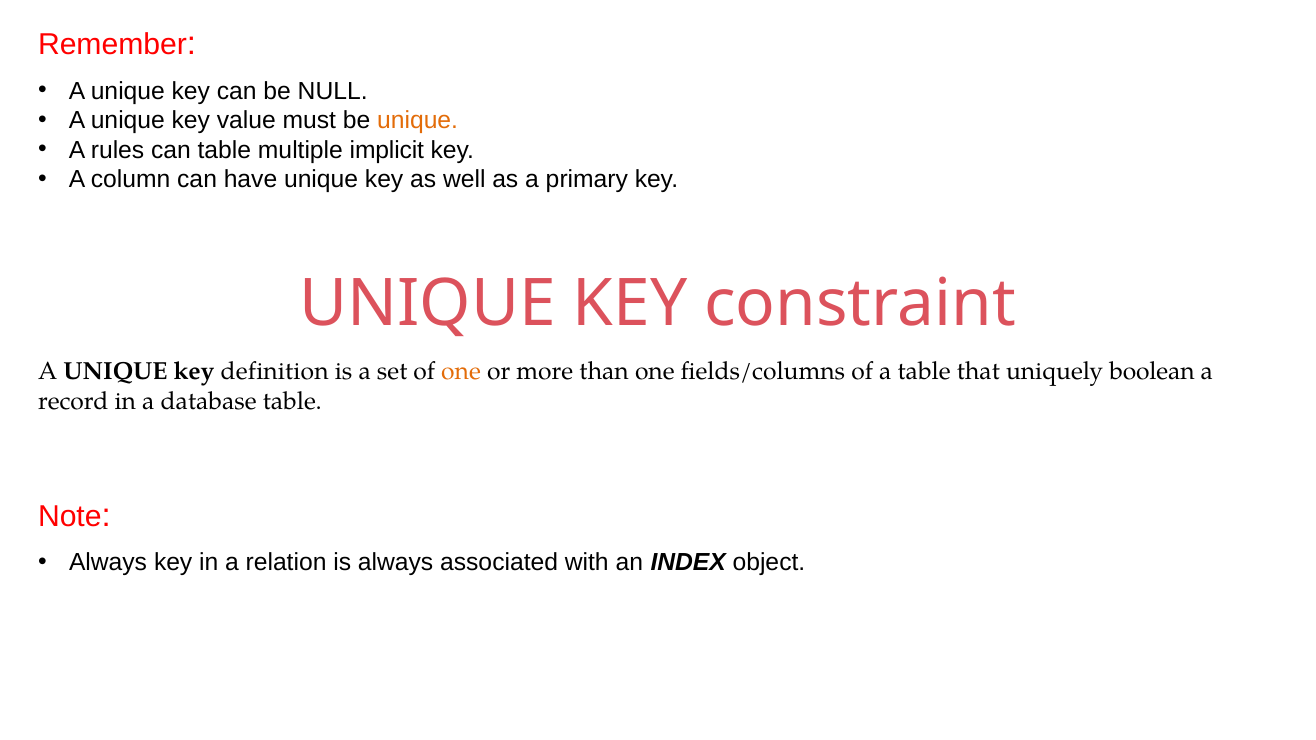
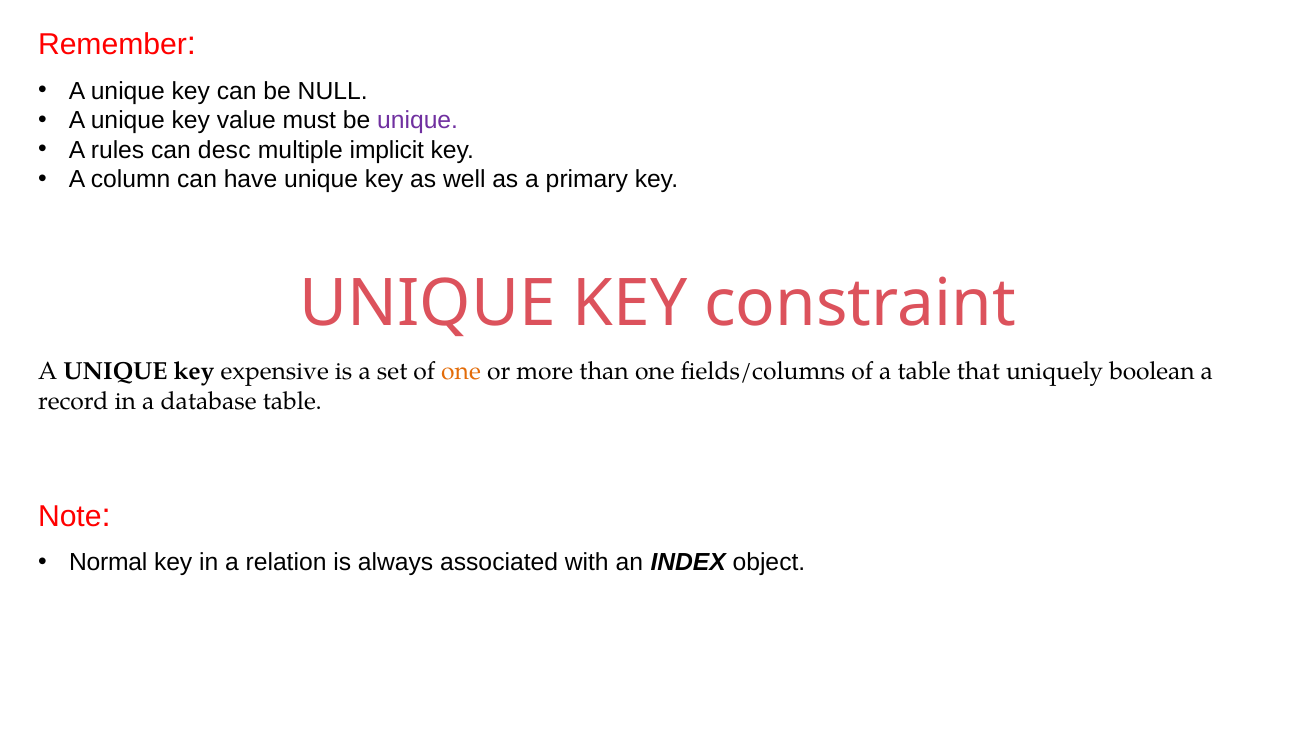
unique at (418, 121) colour: orange -> purple
can table: table -> desc
definition: definition -> expensive
Always at (108, 563): Always -> Normal
